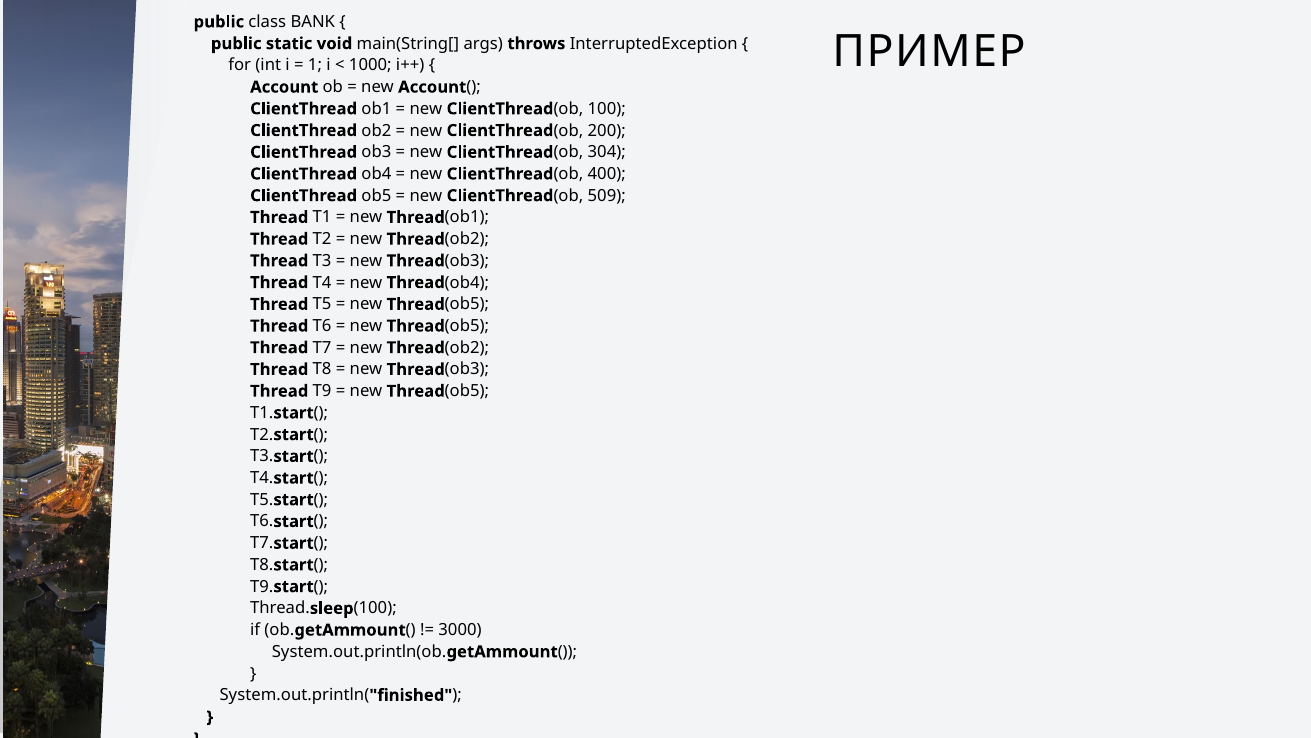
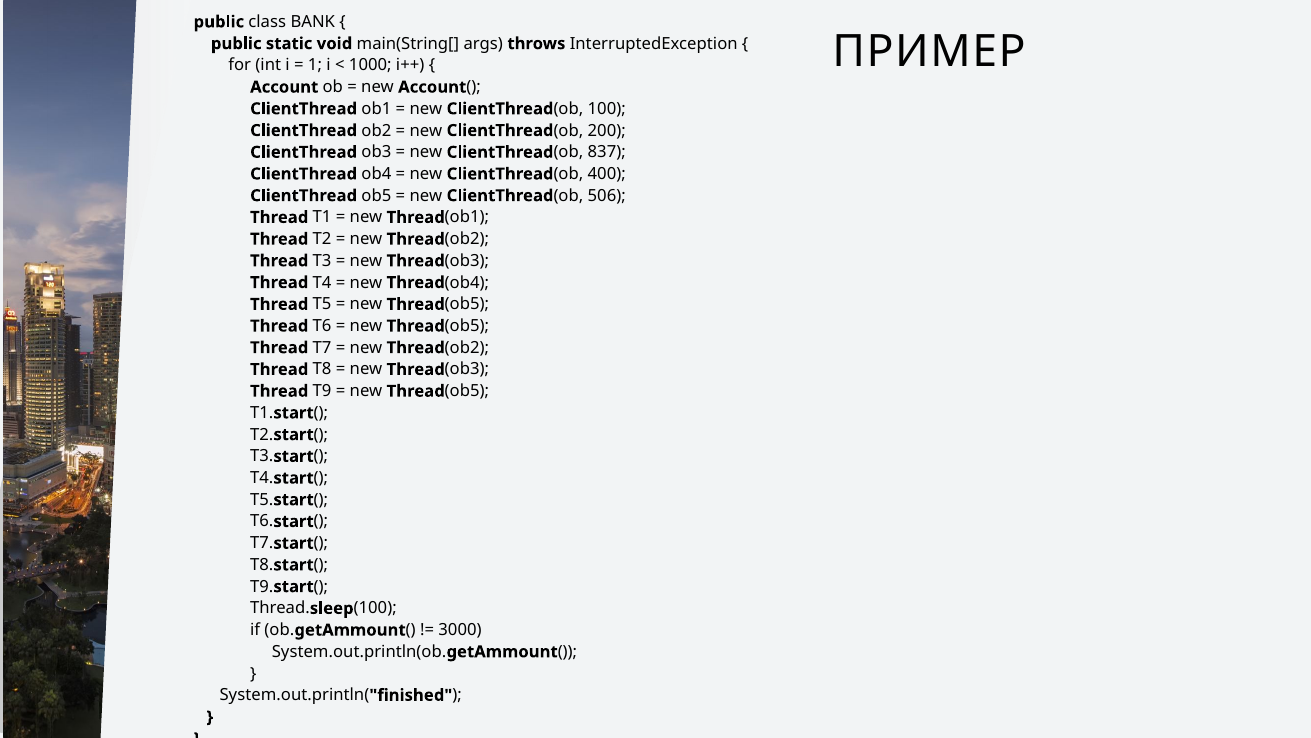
304: 304 -> 837
509: 509 -> 506
